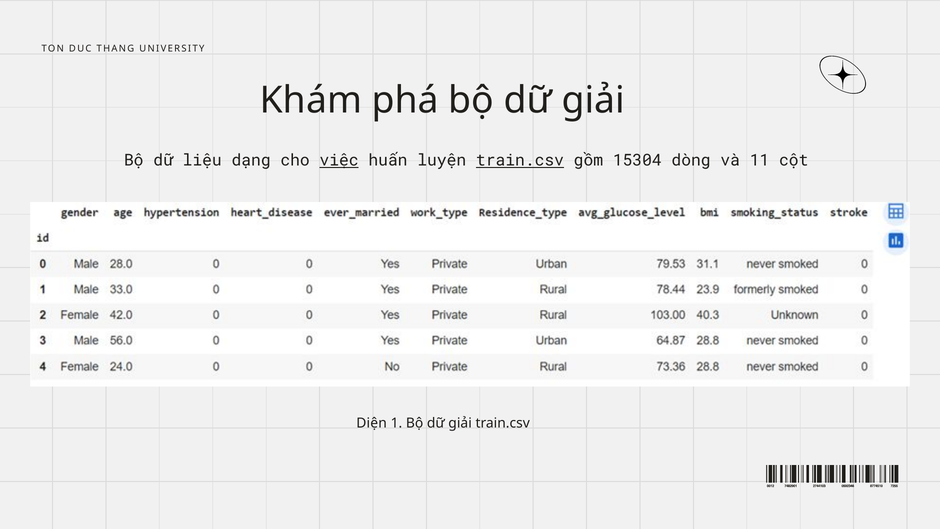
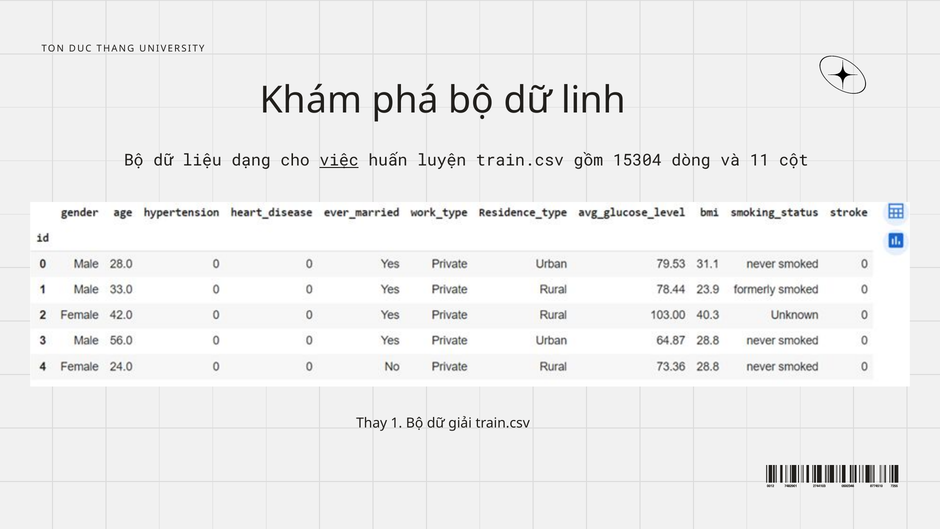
phá bộ dữ giải: giải -> linh
train.csv at (520, 160) underline: present -> none
Diện: Diện -> Thay
